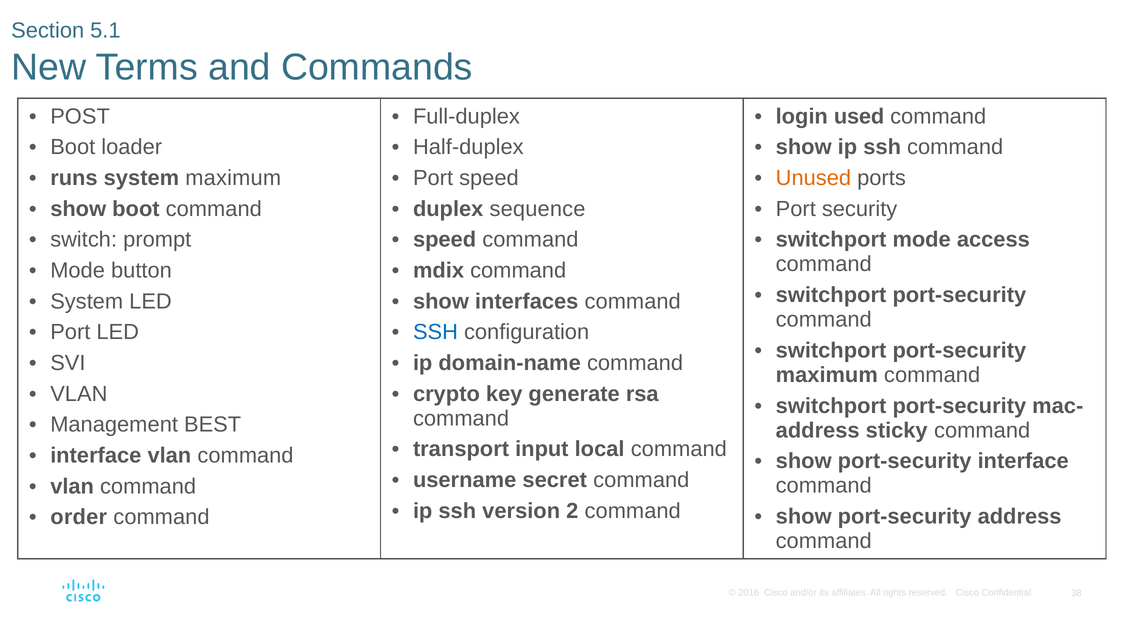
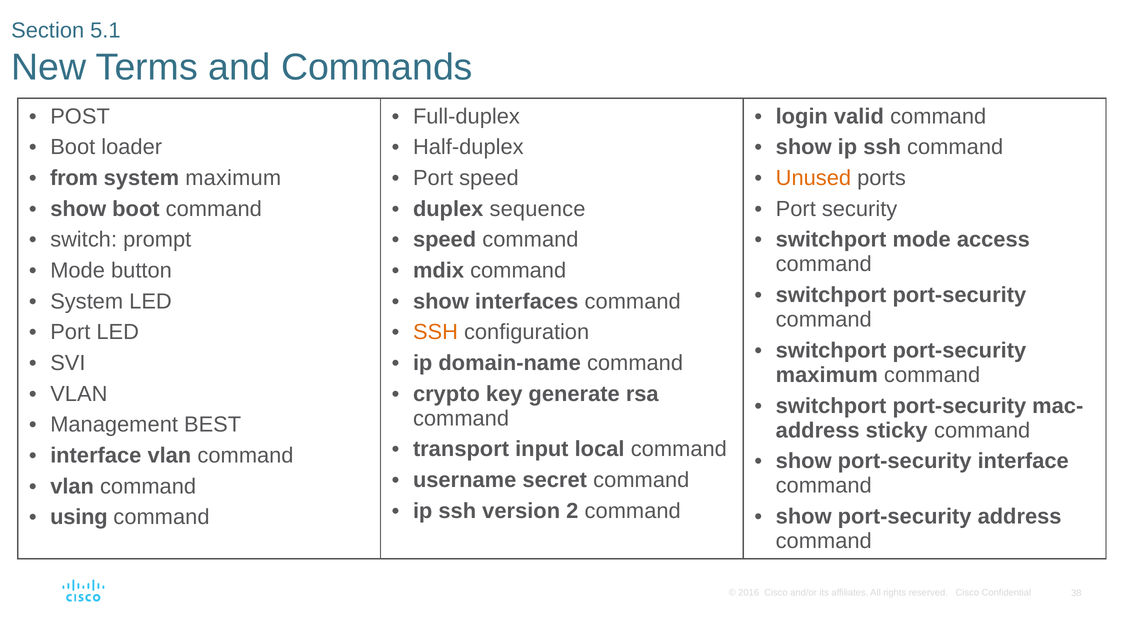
used: used -> valid
runs: runs -> from
SSH at (435, 332) colour: blue -> orange
order: order -> using
